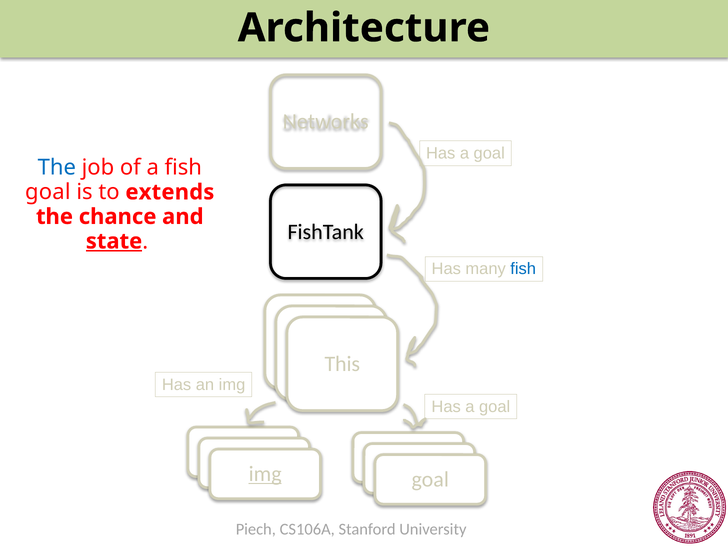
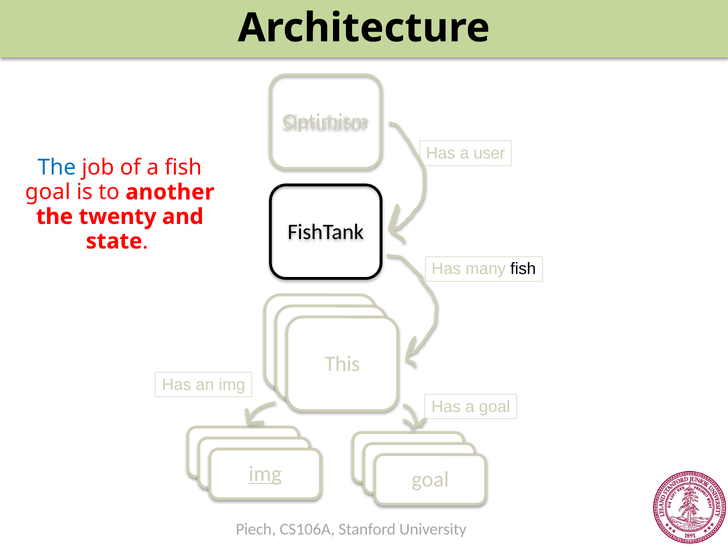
Networks: Networks -> Optimism
goal at (489, 153): goal -> user
extends: extends -> another
chance: chance -> twenty
state underline: present -> none
fish at (523, 269) colour: blue -> black
